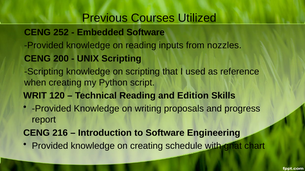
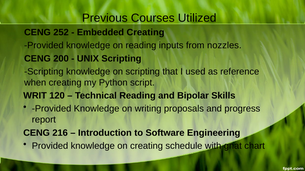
Embedded Software: Software -> Creating
Edition: Edition -> Bipolar
